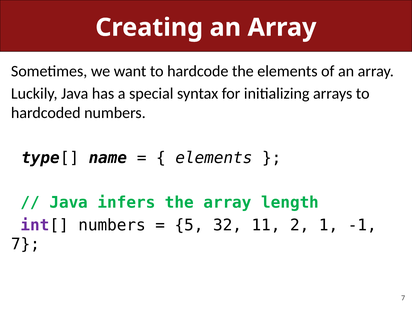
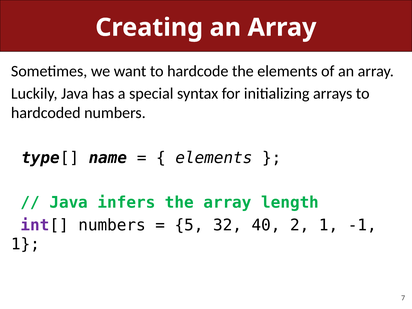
11: 11 -> 40
7 at (25, 244): 7 -> 1
